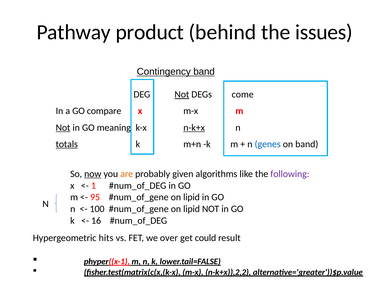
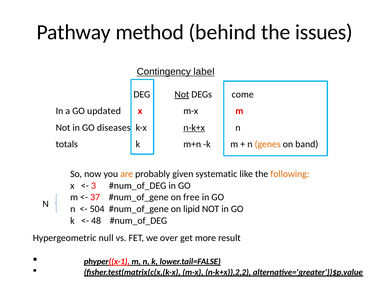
product: product -> method
Contingency band: band -> label
compare: compare -> updated
Not at (63, 127) underline: present -> none
meaning: meaning -> diseases
totals underline: present -> none
genes colour: blue -> orange
now underline: present -> none
algorithms: algorithms -> systematic
following colour: purple -> orange
1: 1 -> 3
95: 95 -> 37
lipid at (191, 197): lipid -> free
100: 100 -> 504
16: 16 -> 48
hits: hits -> null
could: could -> more
